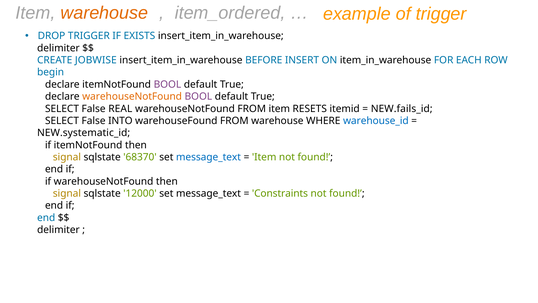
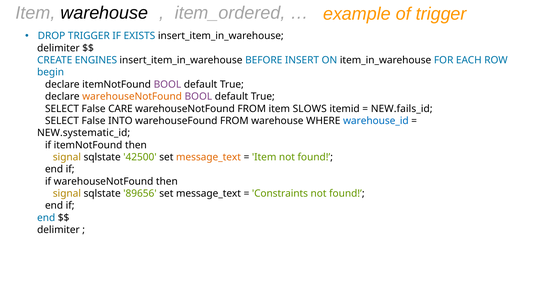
warehouse at (104, 13) colour: orange -> black
JOBWISE: JOBWISE -> ENGINES
REAL: REAL -> CARE
RESETS: RESETS -> SLOWS
68370: 68370 -> 42500
message_text at (208, 157) colour: blue -> orange
12000: 12000 -> 89656
